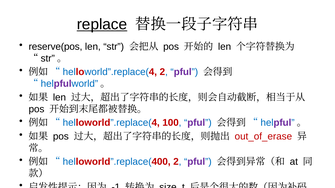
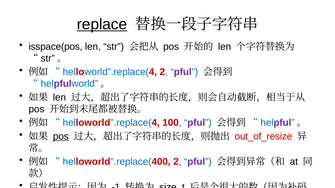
reserve(pos: reserve(pos -> isspace(pos
pos at (61, 137) underline: none -> present
out_of_erase: out_of_erase -> out_of_resize
